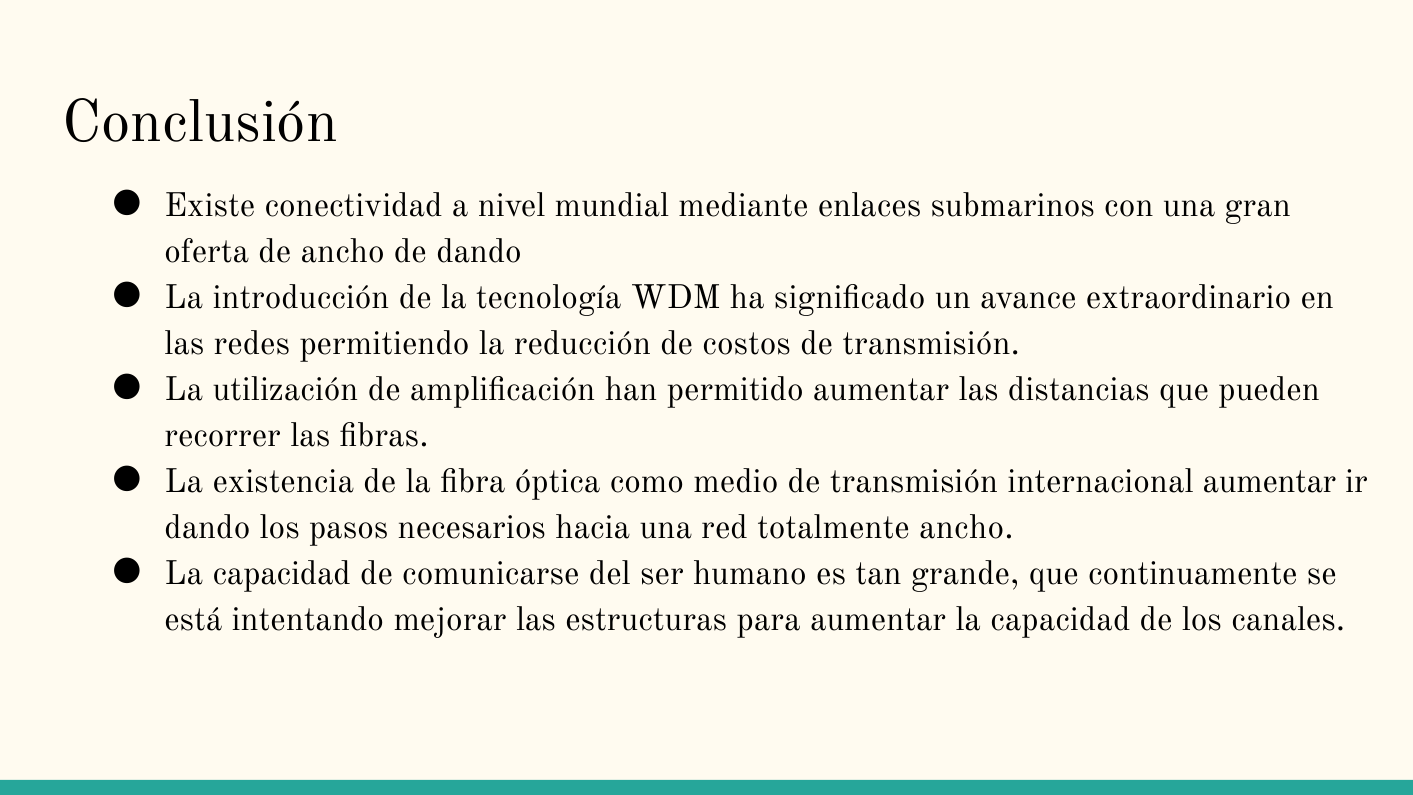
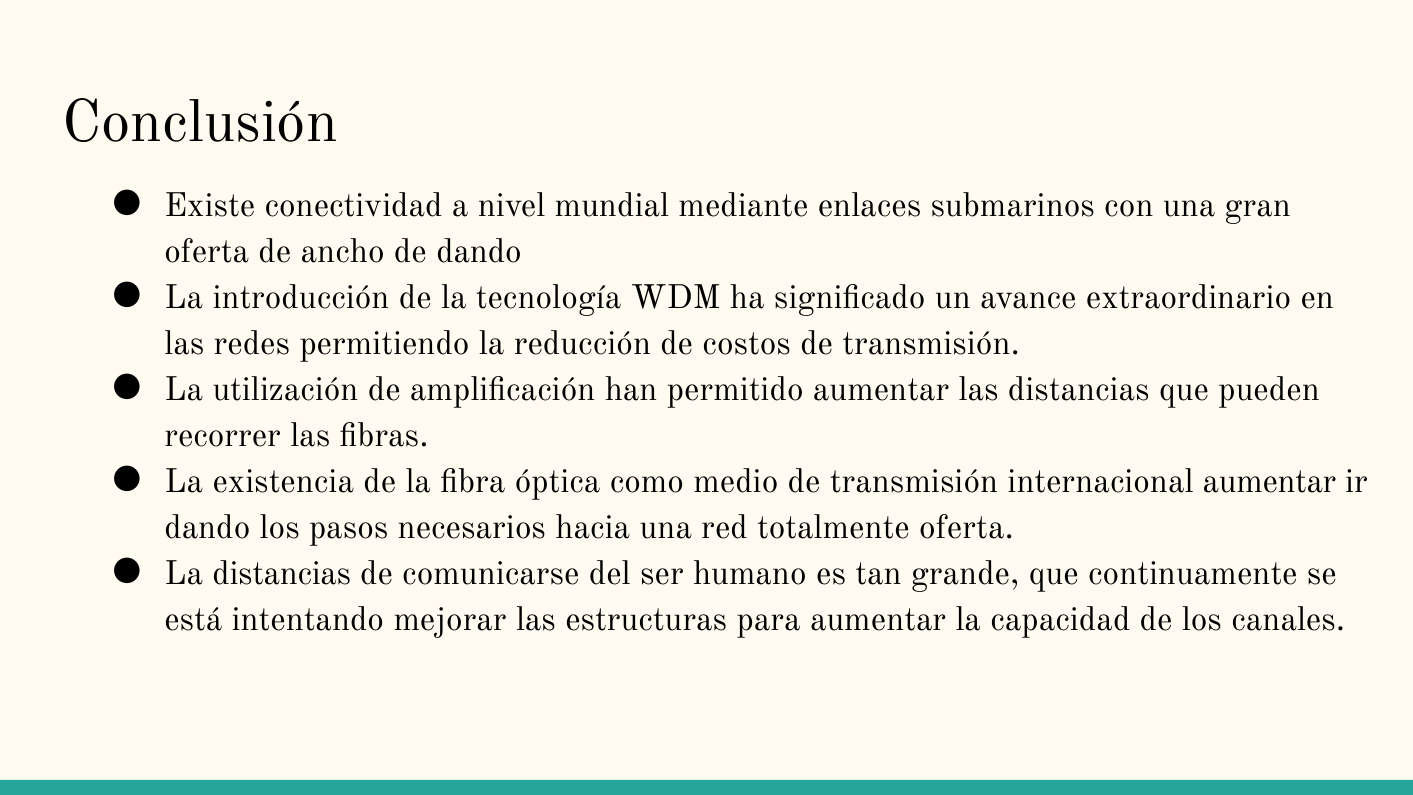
totalmente ancho: ancho -> oferta
capacidad at (282, 573): capacidad -> distancias
